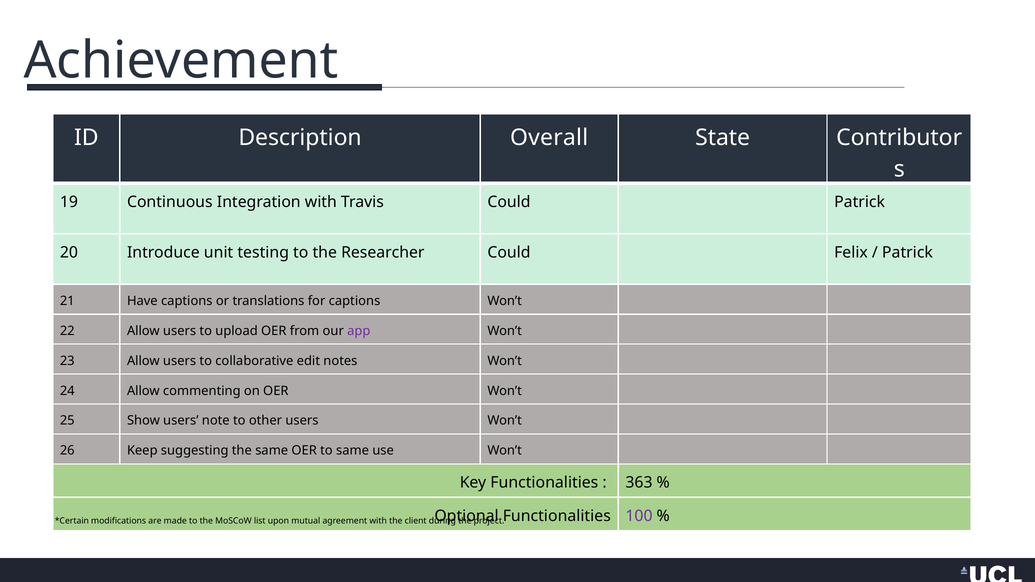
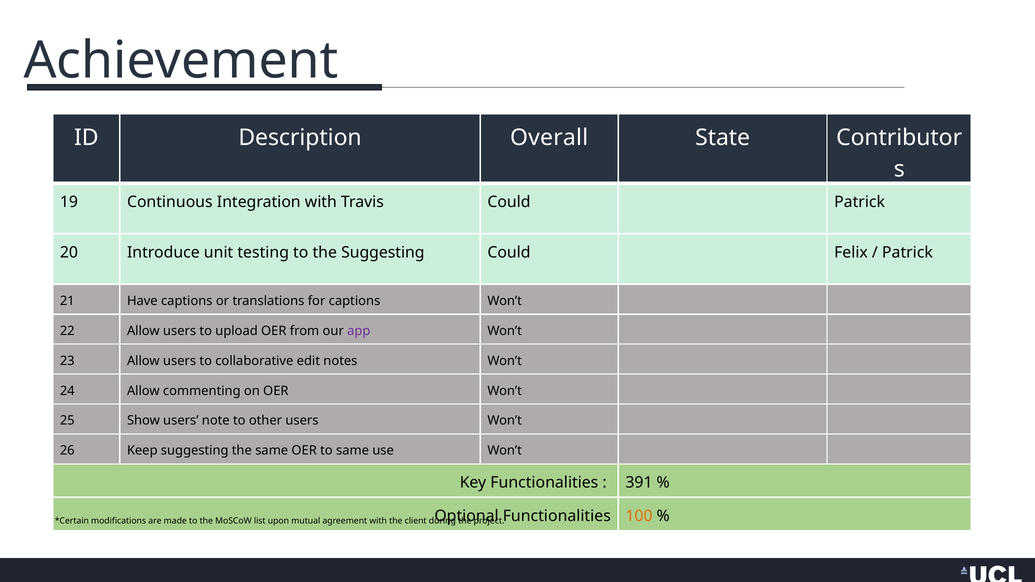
the Researcher: Researcher -> Suggesting
363: 363 -> 391
100 colour: purple -> orange
